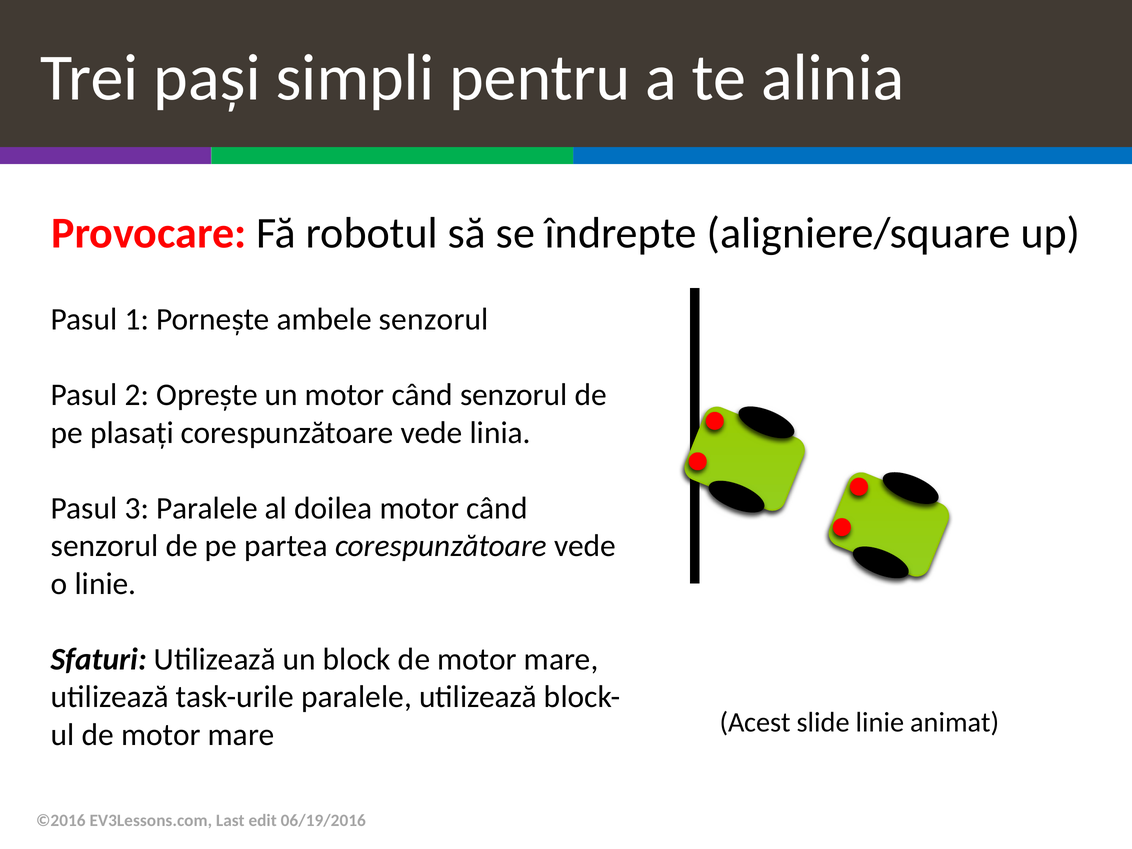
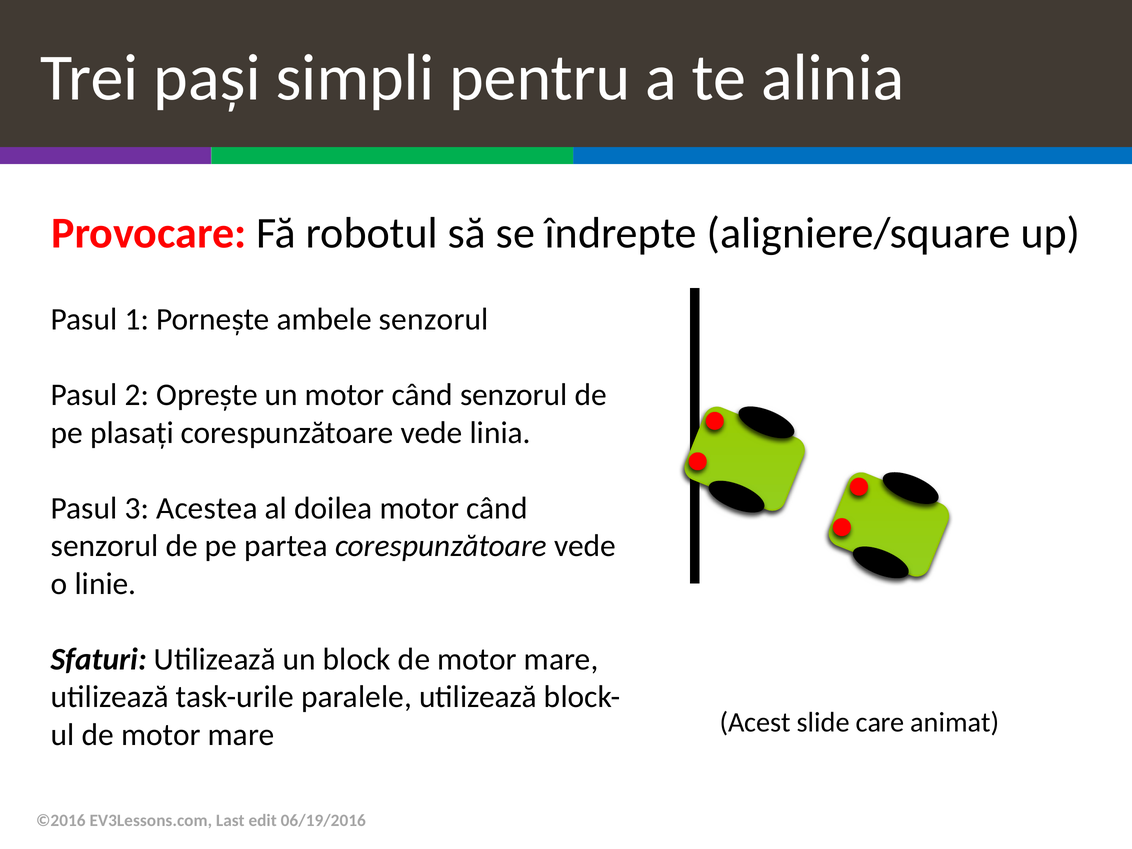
3 Paralele: Paralele -> Acestea
slide linie: linie -> care
